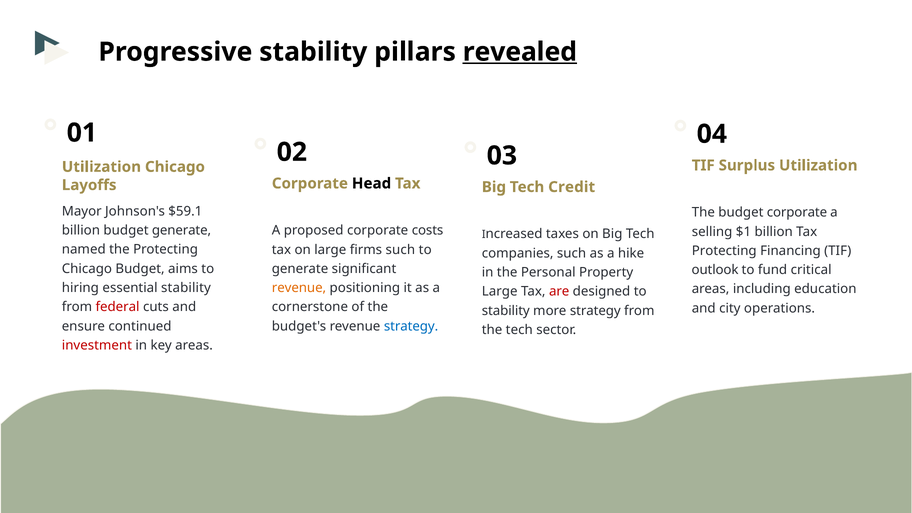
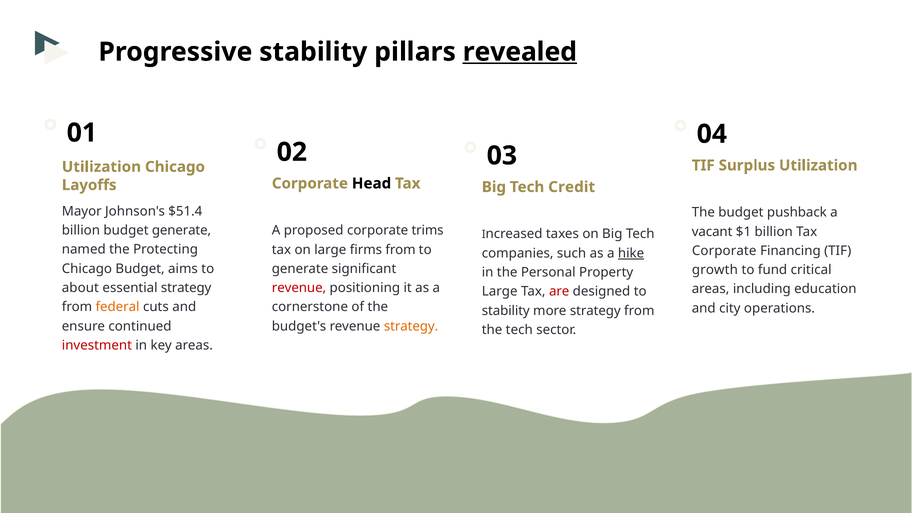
$59.1: $59.1 -> $51.4
budget corporate: corporate -> pushback
costs: costs -> trims
selling: selling -> vacant
firms such: such -> from
Protecting at (724, 251): Protecting -> Corporate
hike underline: none -> present
outlook: outlook -> growth
hiring: hiring -> about
essential stability: stability -> strategy
revenue at (299, 288) colour: orange -> red
federal colour: red -> orange
strategy at (411, 326) colour: blue -> orange
